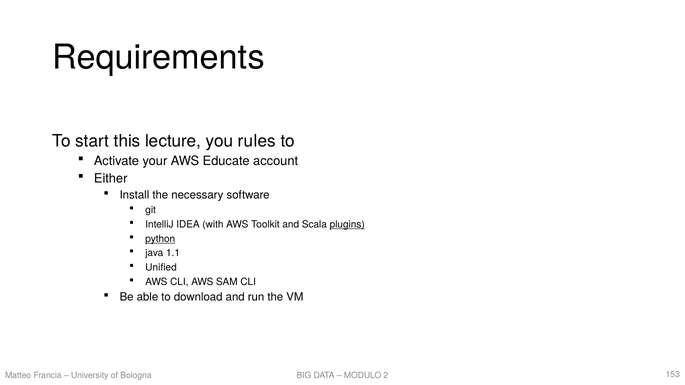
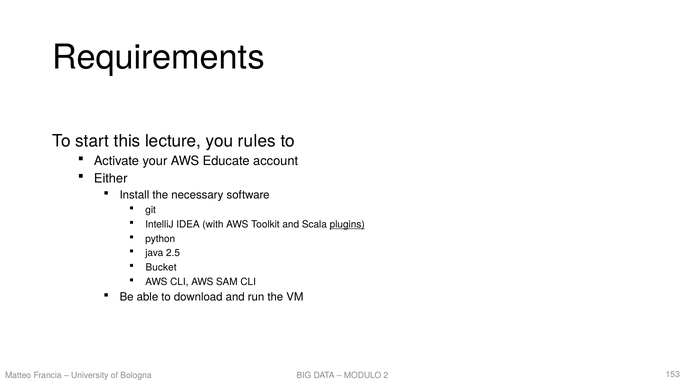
python underline: present -> none
1.1: 1.1 -> 2.5
Unified: Unified -> Bucket
